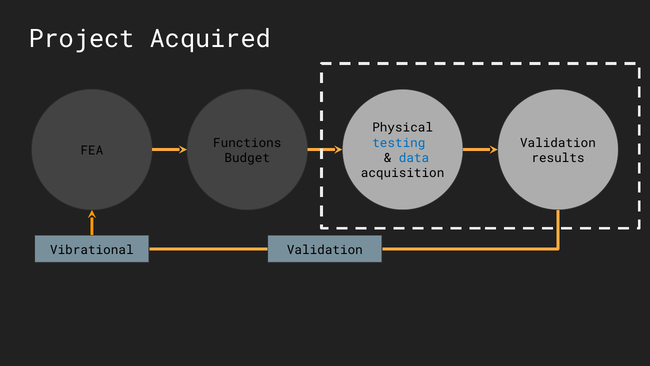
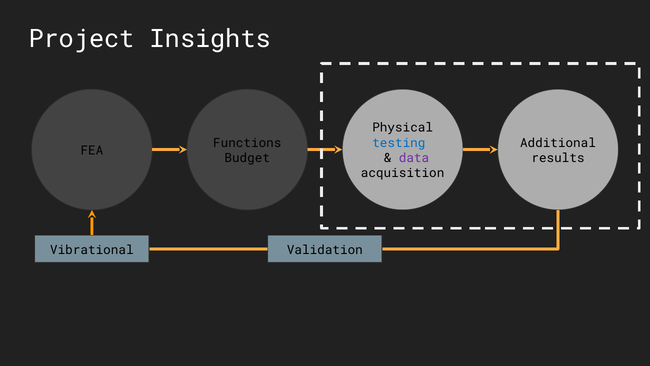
Acquired: Acquired -> Insights
Validation at (558, 143): Validation -> Additional
data colour: blue -> purple
